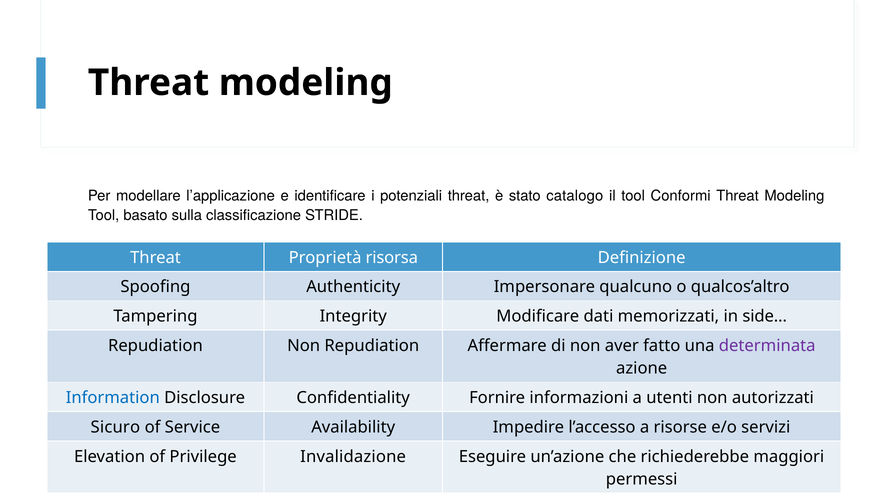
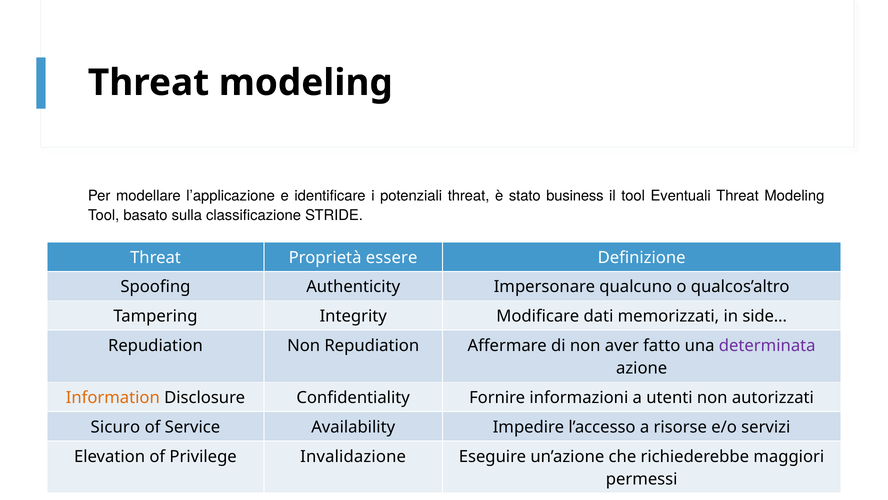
catalogo: catalogo -> business
Conformi: Conformi -> Eventuali
risorsa: risorsa -> essere
Information colour: blue -> orange
